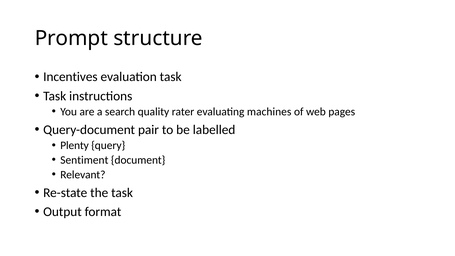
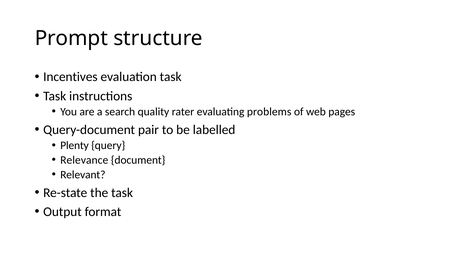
machines: machines -> problems
Sentiment: Sentiment -> Relevance
